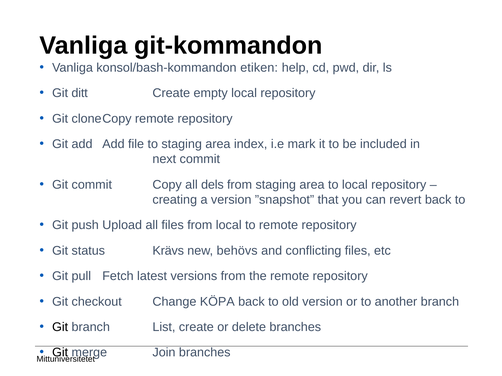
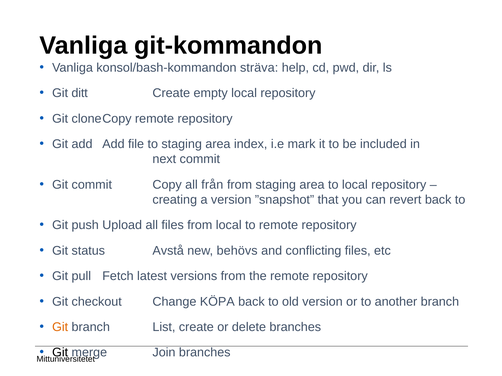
etiken: etiken -> sträva
dels: dels -> från
Krävs: Krävs -> Avstå
Git at (60, 327) colour: black -> orange
